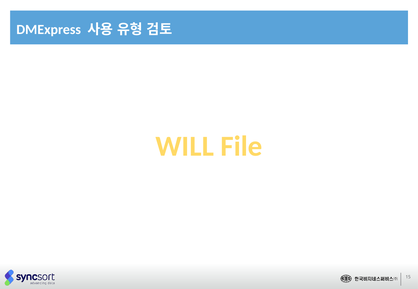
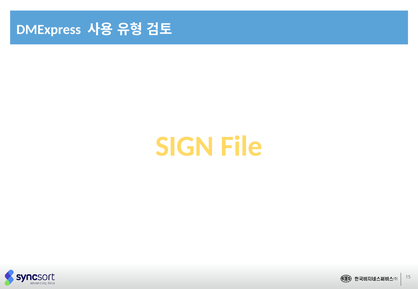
WILL: WILL -> SIGN
